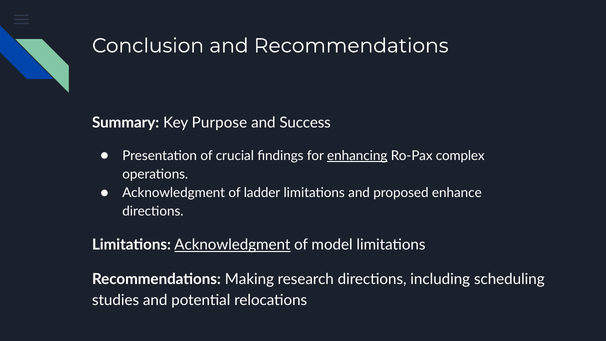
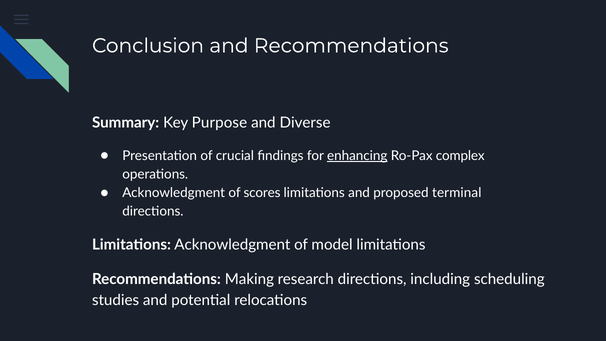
Success: Success -> Diverse
ladder: ladder -> scores
enhance: enhance -> terminal
Acknowledgment at (232, 245) underline: present -> none
